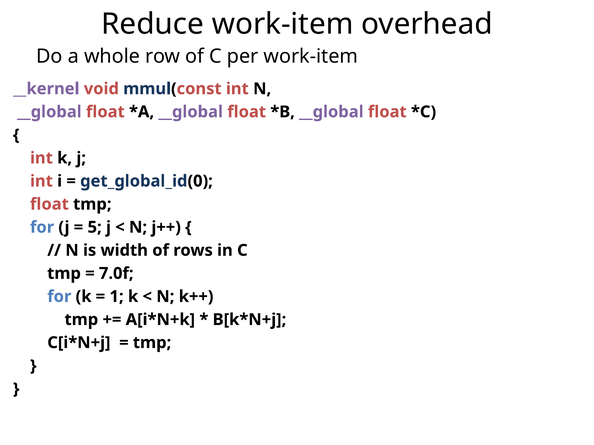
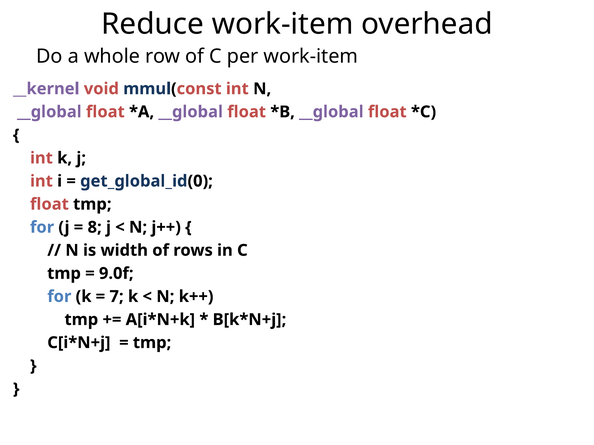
5: 5 -> 8
7.0f: 7.0f -> 9.0f
1: 1 -> 7
